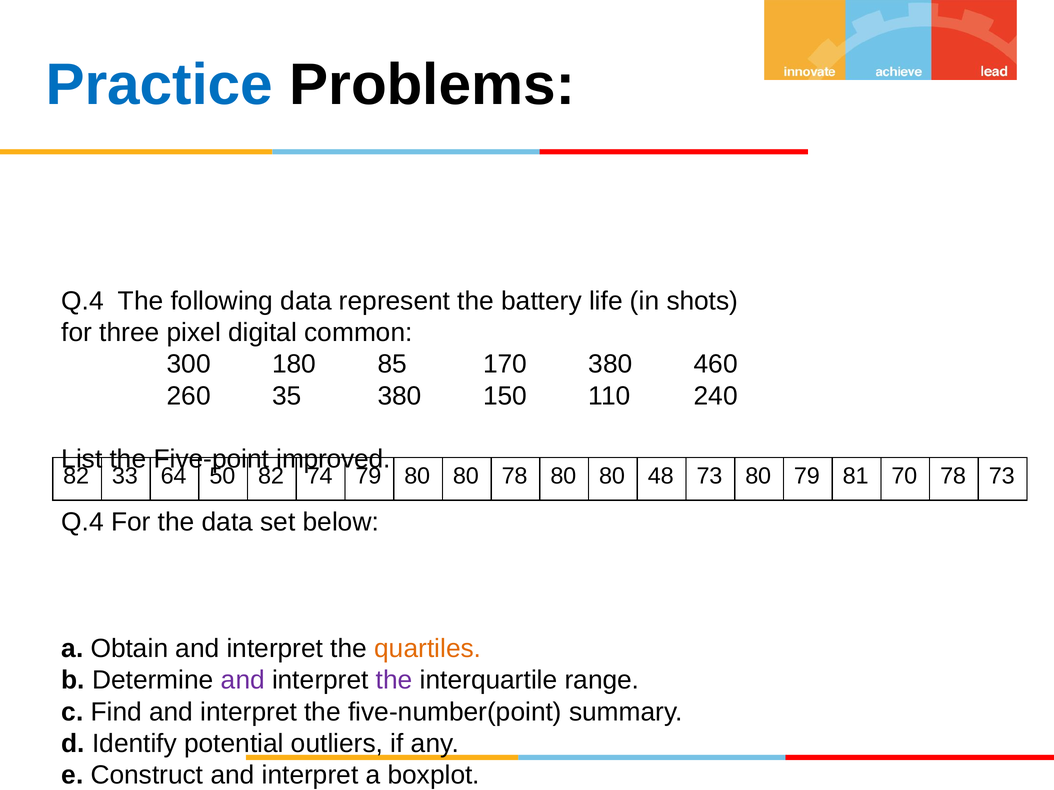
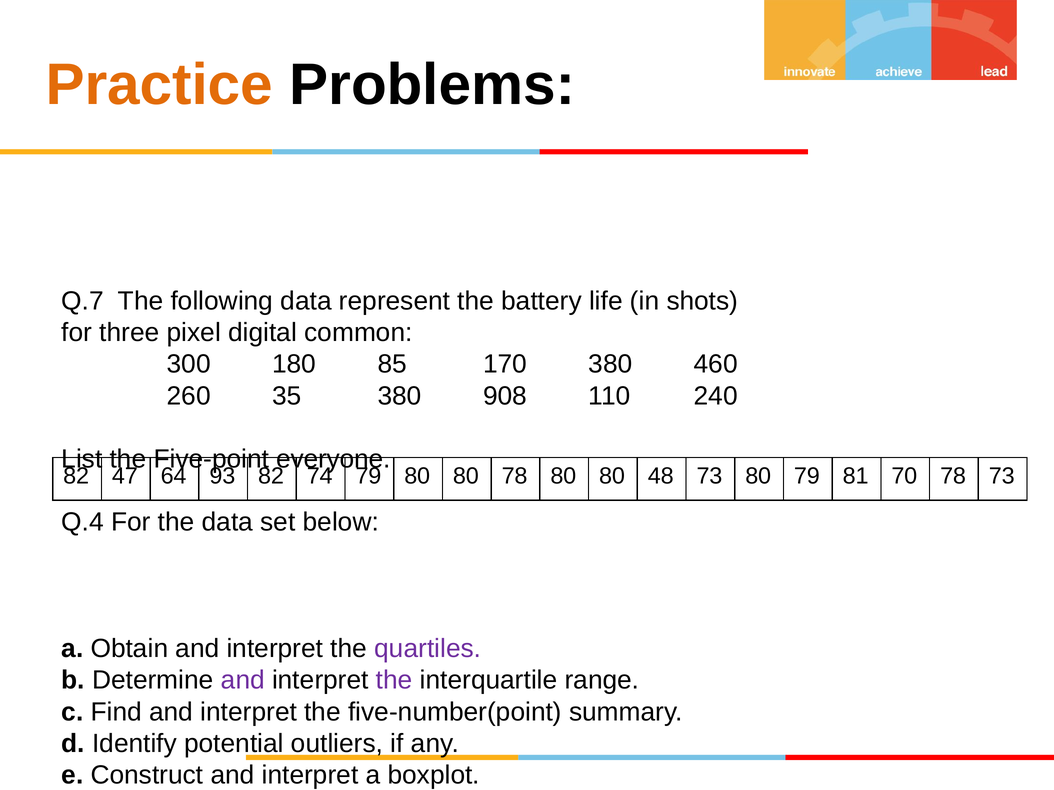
Practice colour: blue -> orange
Q.4 at (83, 301): Q.4 -> Q.7
150: 150 -> 908
improved: improved -> everyone
33: 33 -> 47
50: 50 -> 93
quartiles colour: orange -> purple
